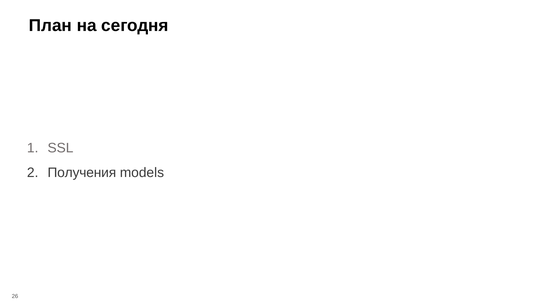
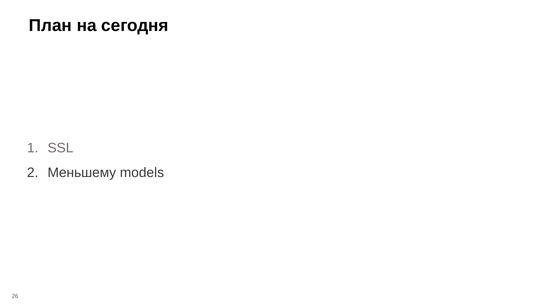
Получения: Получения -> Меньшему
